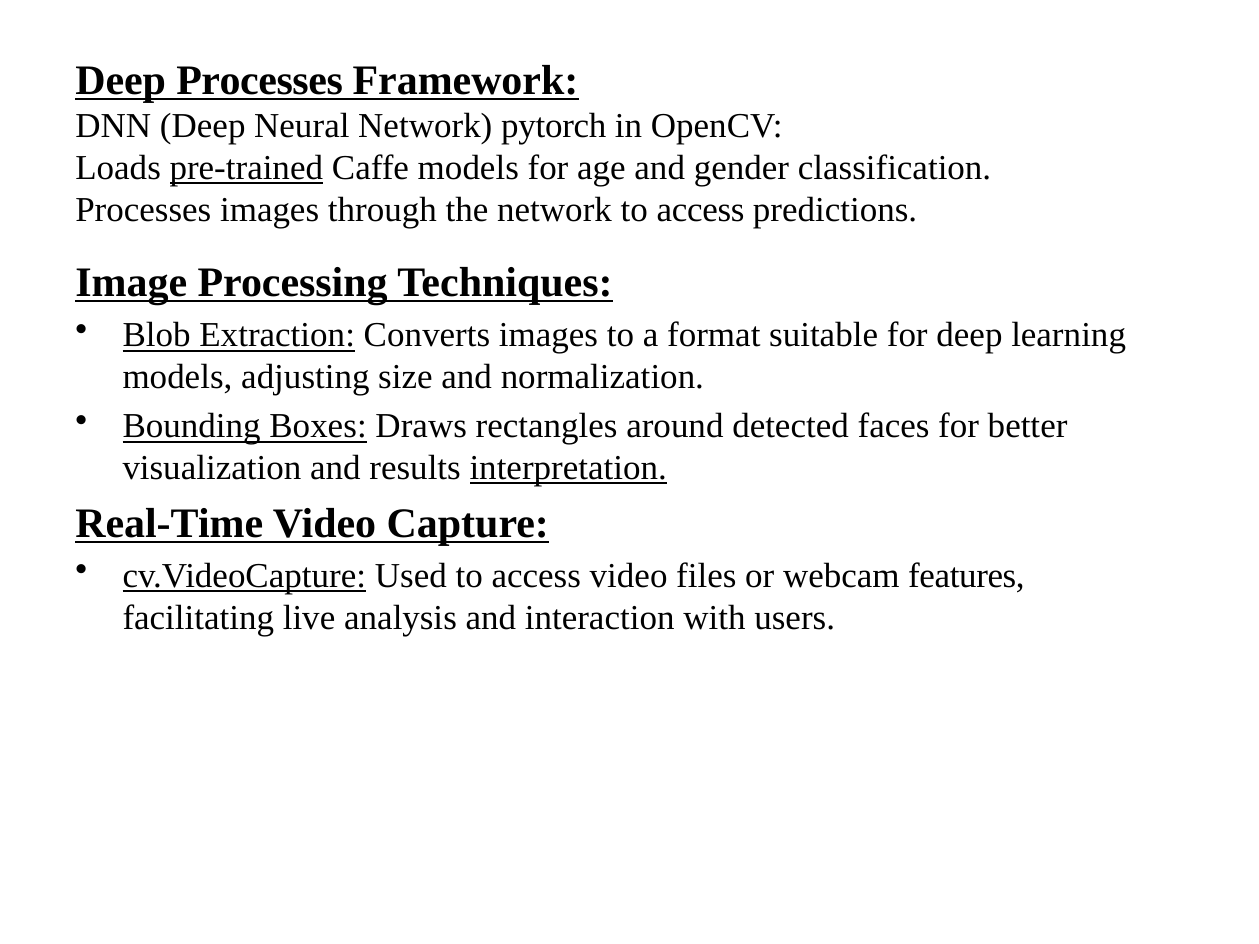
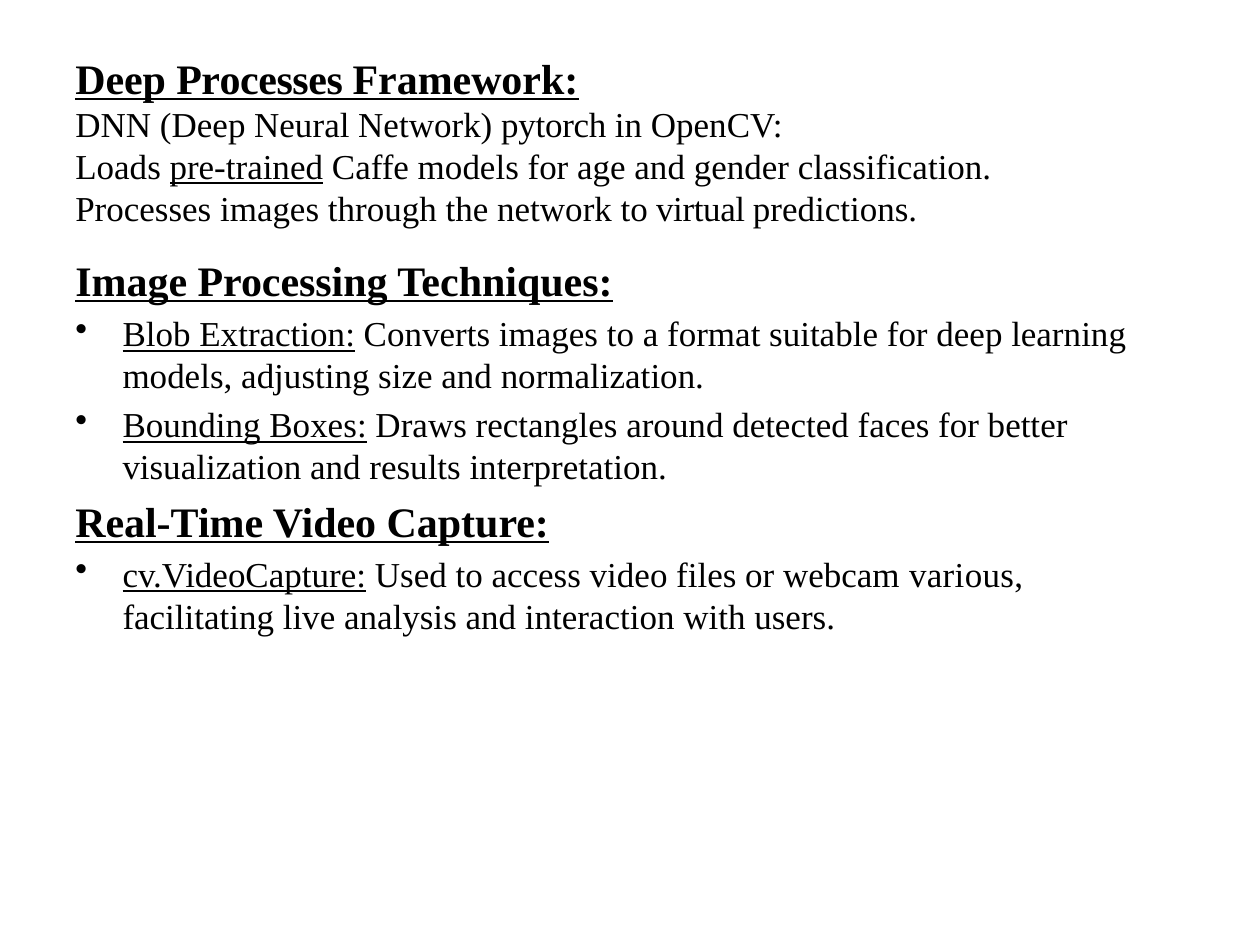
network to access: access -> virtual
interpretation underline: present -> none
features: features -> various
